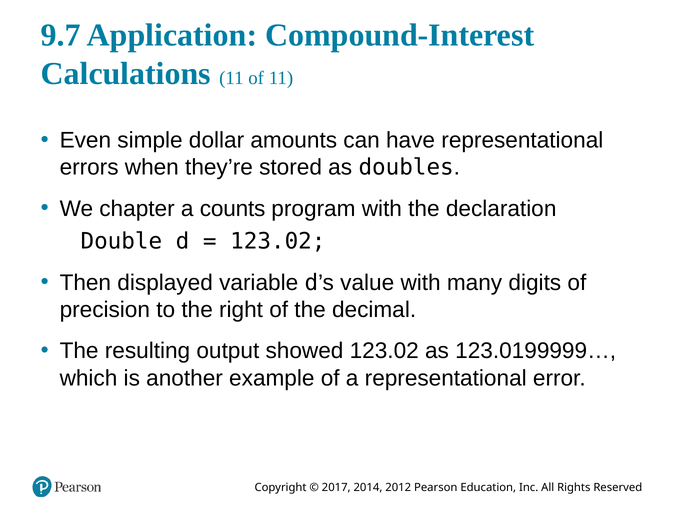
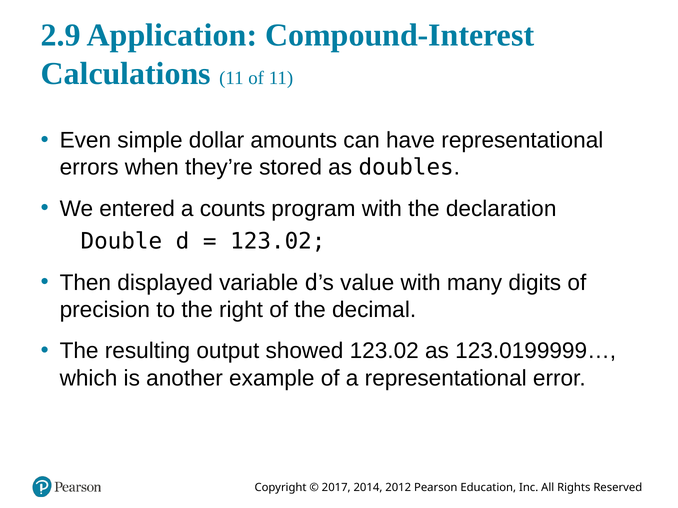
9.7: 9.7 -> 2.9
chapter: chapter -> entered
